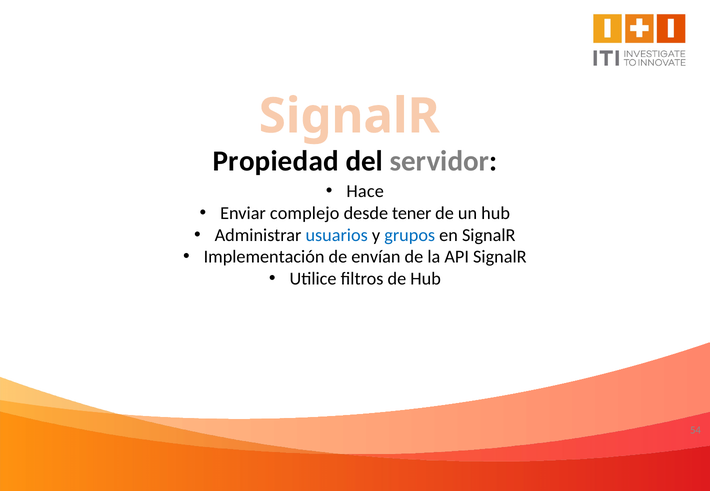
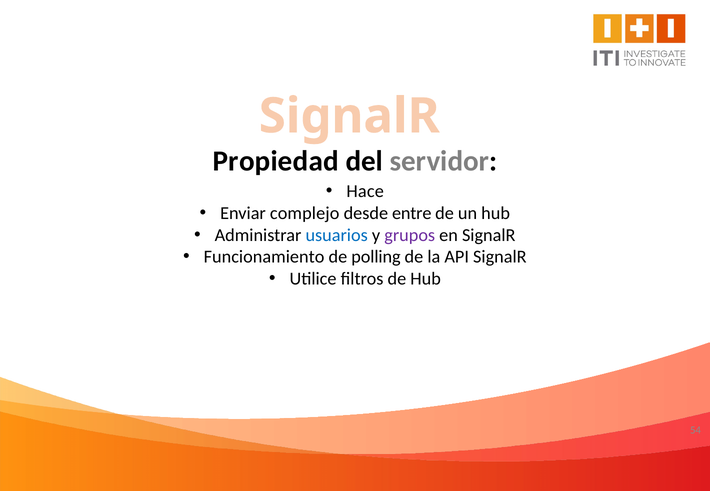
tener: tener -> entre
grupos colour: blue -> purple
Implementación: Implementación -> Funcionamiento
envían: envían -> polling
